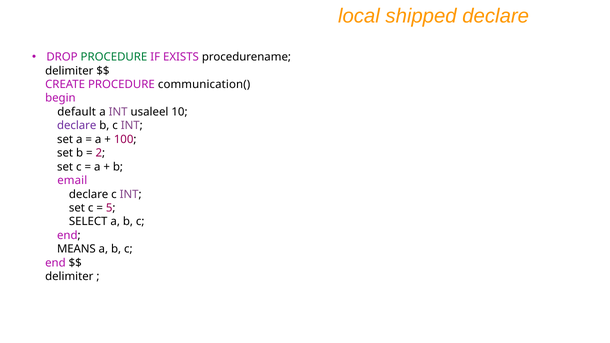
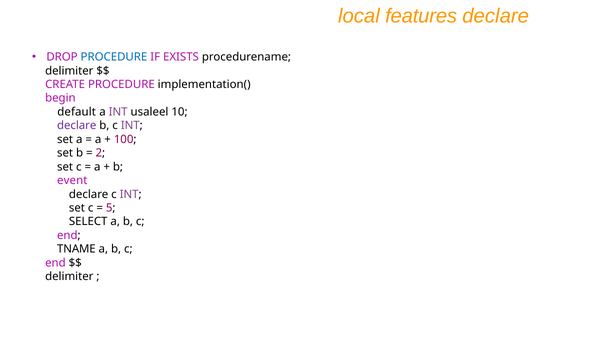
shipped: shipped -> features
PROCEDURE at (114, 57) colour: green -> blue
communication(: communication( -> implementation(
email: email -> event
MEANS: MEANS -> TNAME
